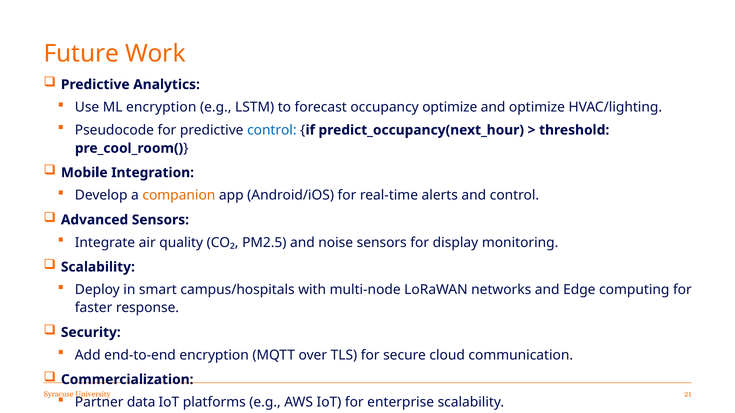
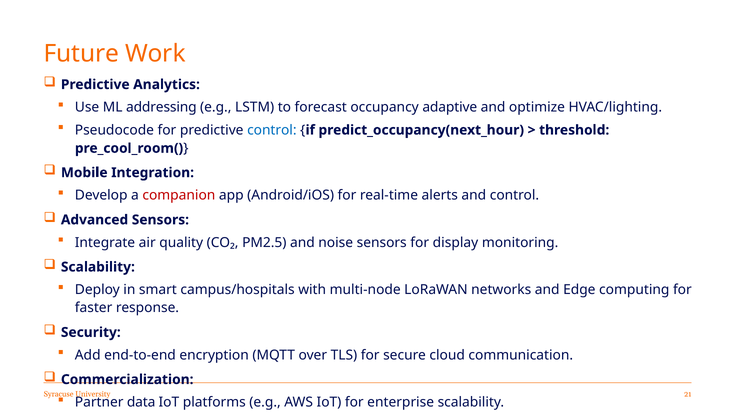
ML encryption: encryption -> addressing
occupancy optimize: optimize -> adaptive
companion colour: orange -> red
